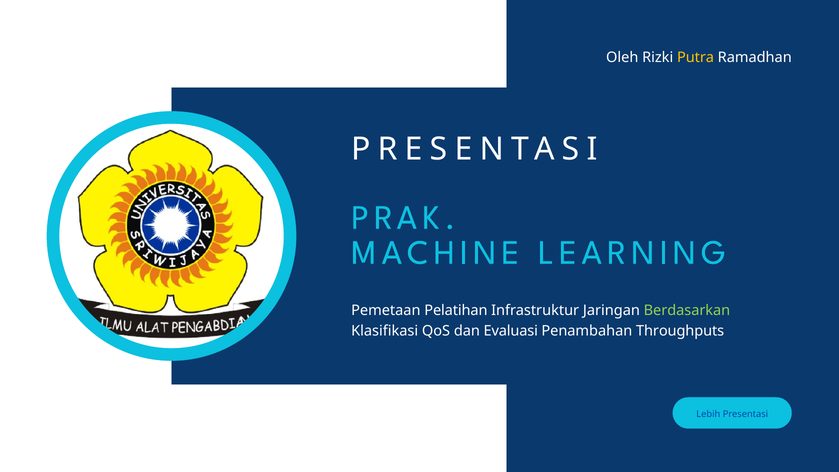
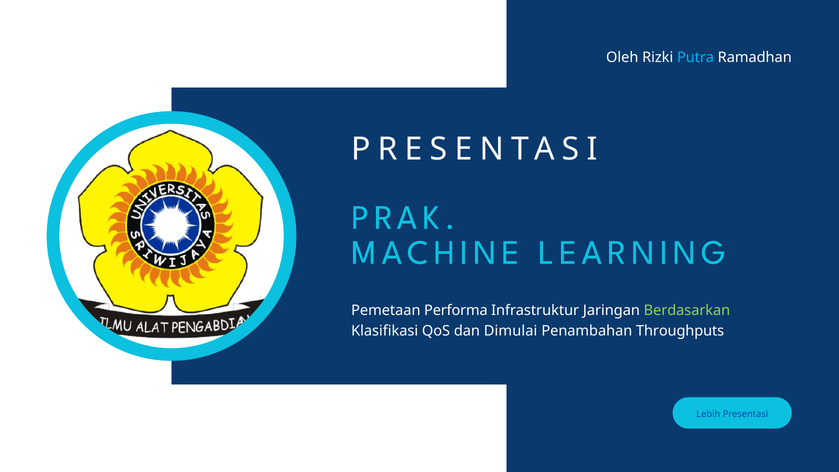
Putra colour: yellow -> light blue
Pelatihan: Pelatihan -> Performa
Evaluasi: Evaluasi -> Dimulai
